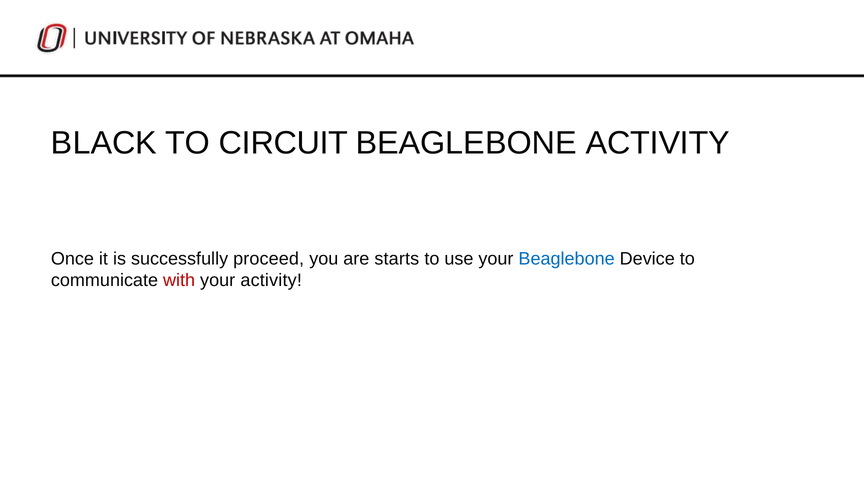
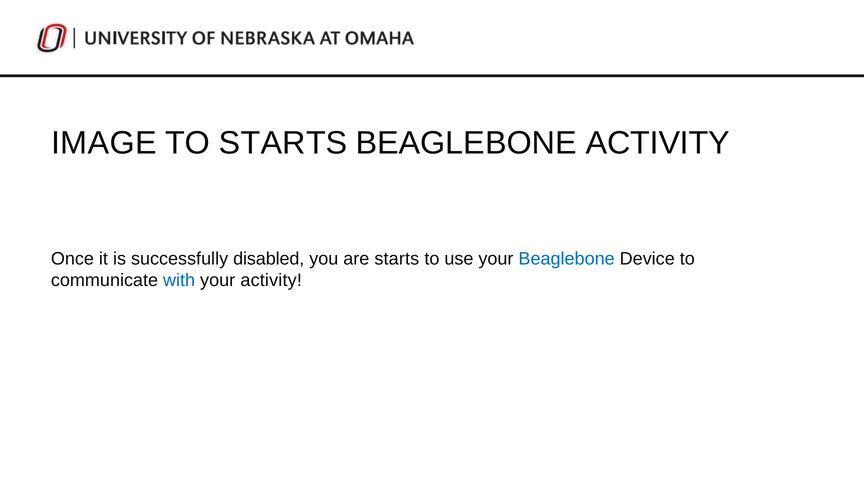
BLACK: BLACK -> IMAGE
TO CIRCUIT: CIRCUIT -> STARTS
proceed: proceed -> disabled
with colour: red -> blue
